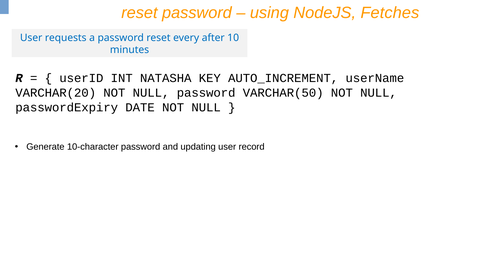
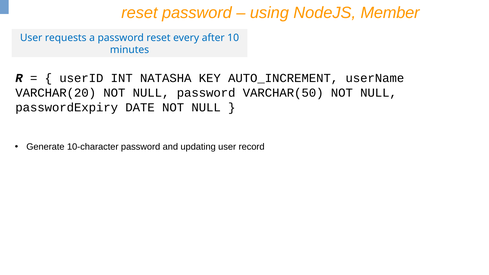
Fetches: Fetches -> Member
